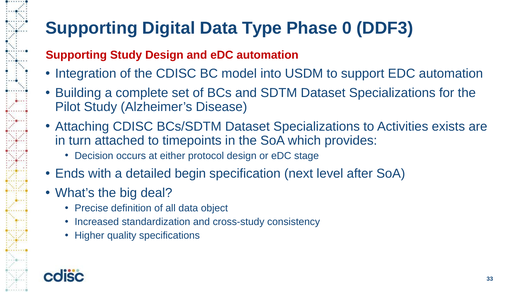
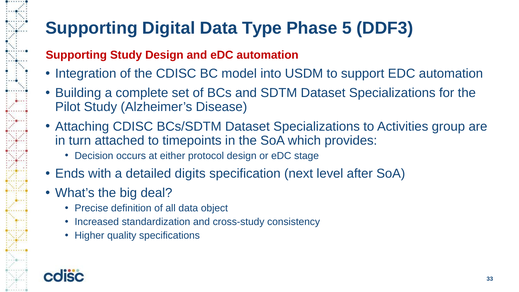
0: 0 -> 5
exists: exists -> group
begin: begin -> digits
